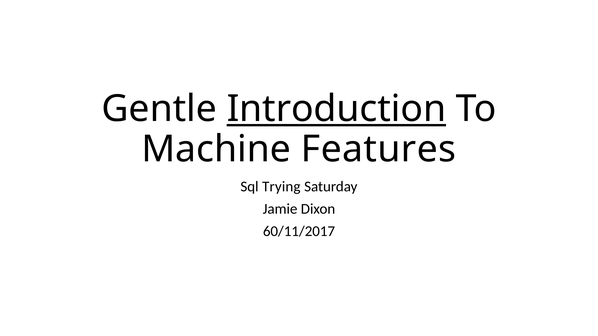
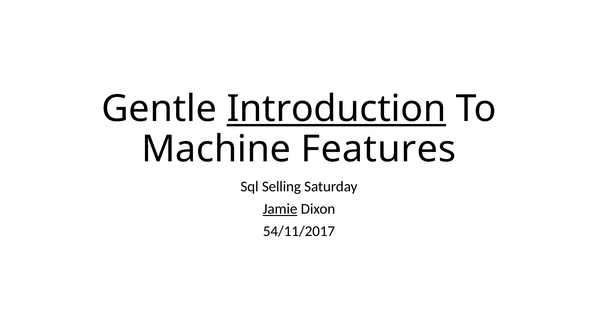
Trying: Trying -> Selling
Jamie underline: none -> present
60/11/2017: 60/11/2017 -> 54/11/2017
